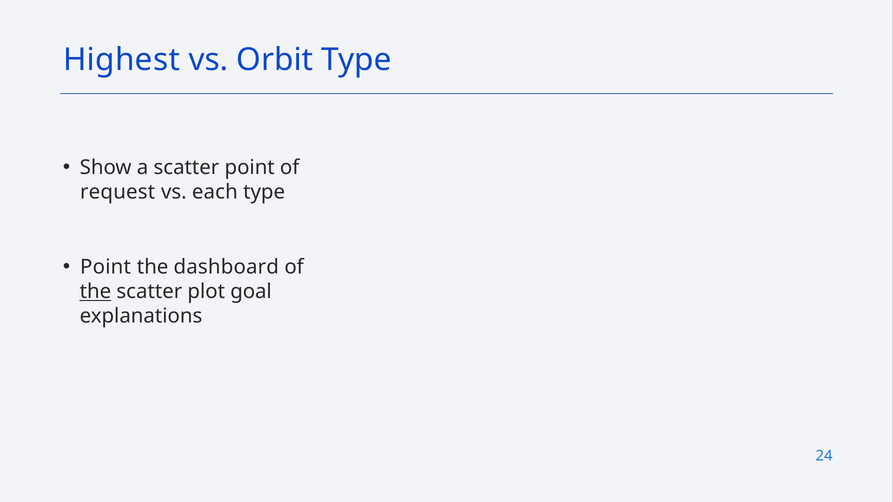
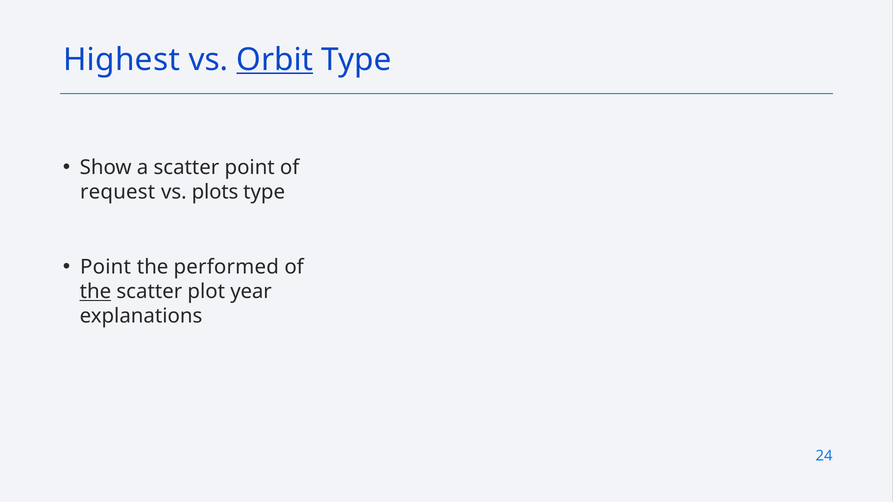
Orbit underline: none -> present
each: each -> plots
dashboard: dashboard -> performed
goal: goal -> year
